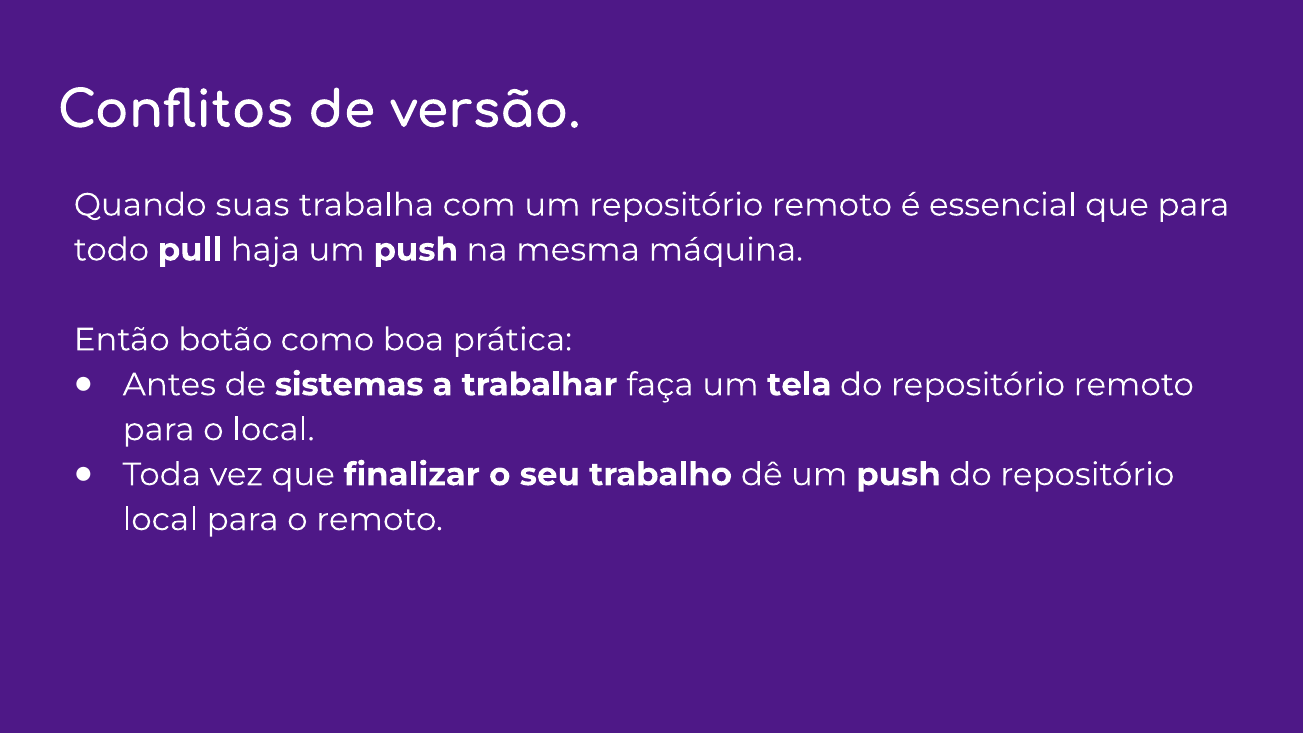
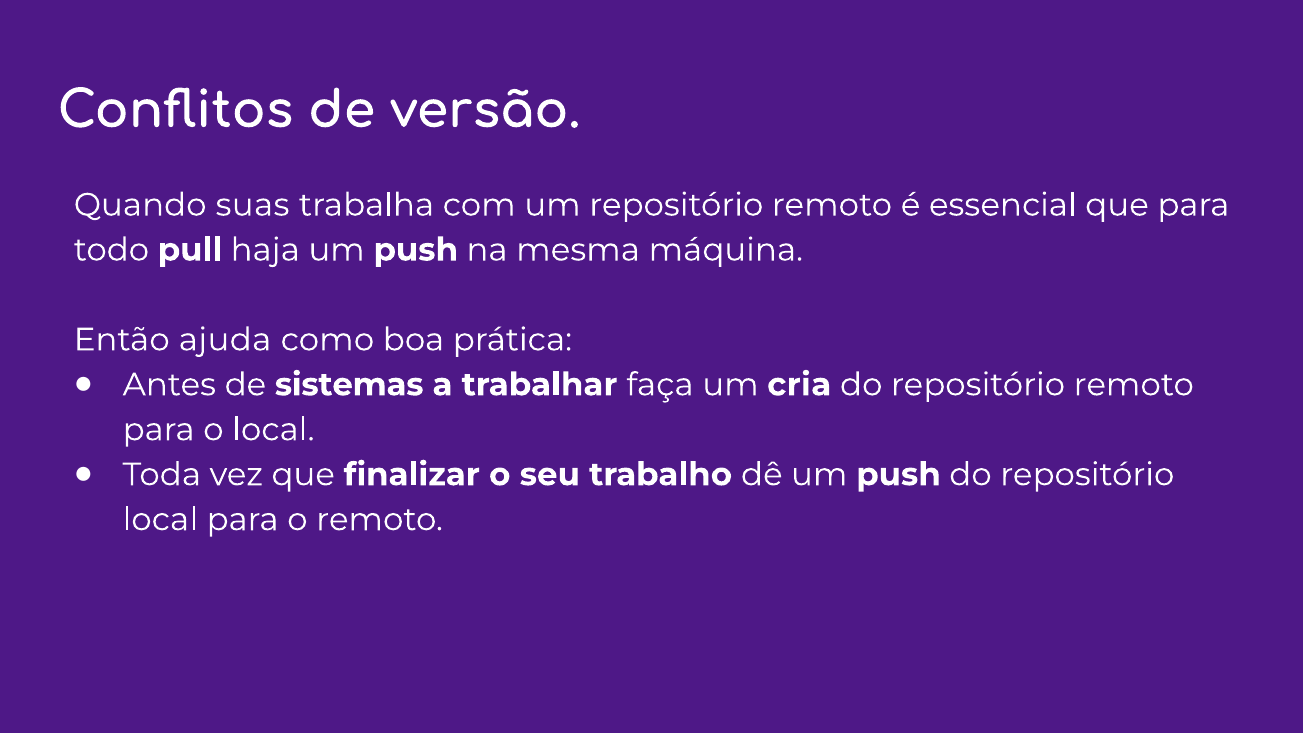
botão: botão -> ajuda
tela: tela -> cria
